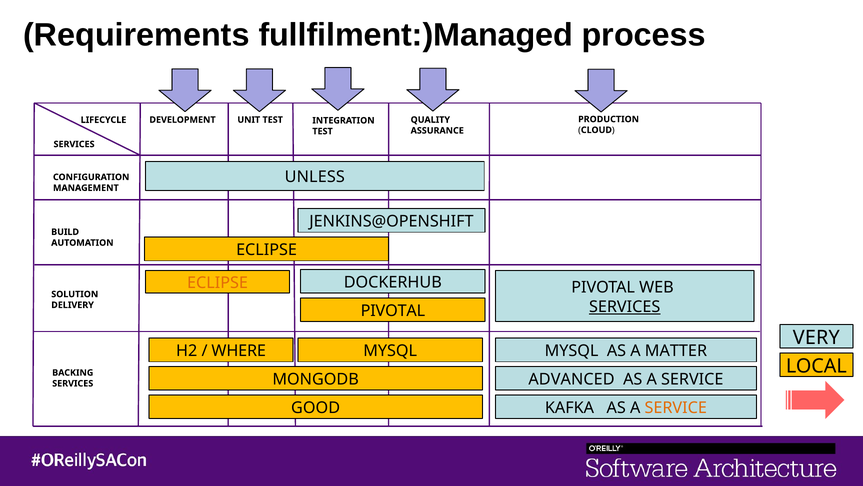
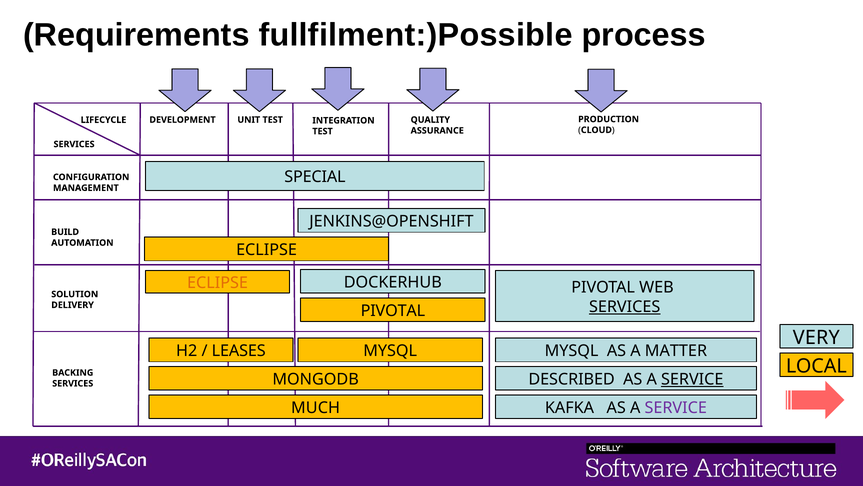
fullfilment:)Managed: fullfilment:)Managed -> fullfilment:)Possible
UNLESS: UNLESS -> SPECIAL
WHERE: WHERE -> LEASES
ADVANCED: ADVANCED -> DESCRIBED
SERVICE at (692, 379) underline: none -> present
GOOD: GOOD -> MUCH
SERVICE at (676, 407) colour: orange -> purple
